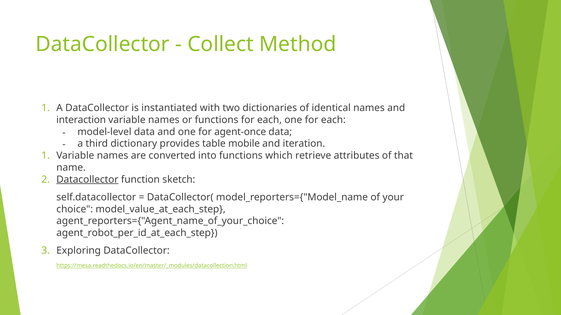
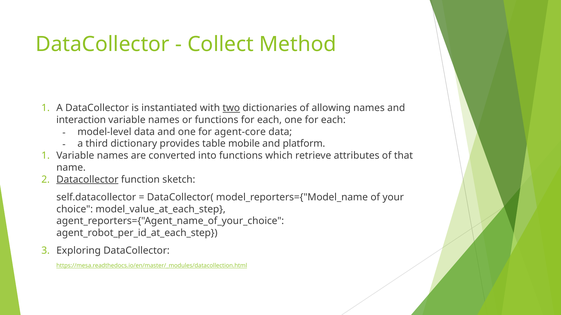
two underline: none -> present
identical: identical -> allowing
agent-once: agent-once -> agent-core
iteration: iteration -> platform
